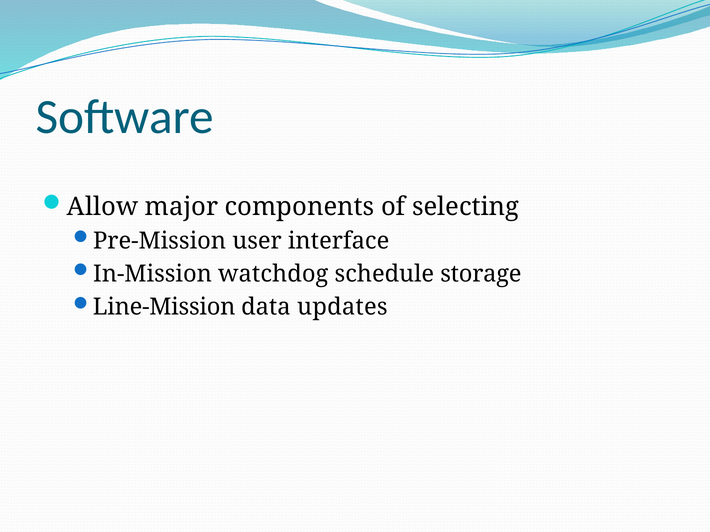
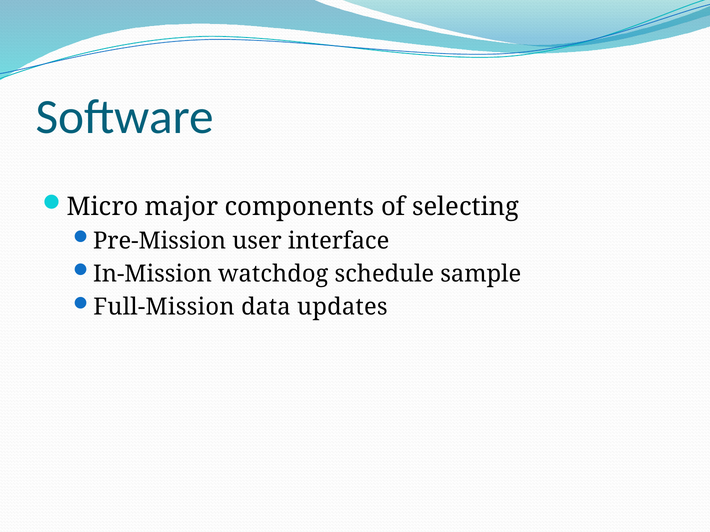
Allow: Allow -> Micro
storage: storage -> sample
Line-Mission: Line-Mission -> Full-Mission
